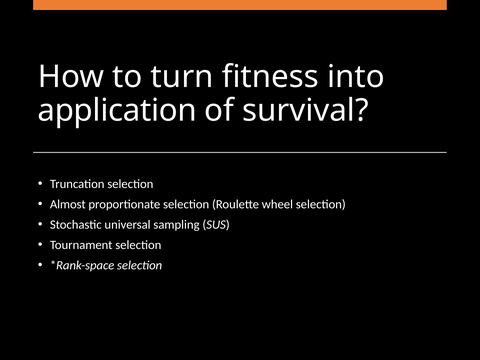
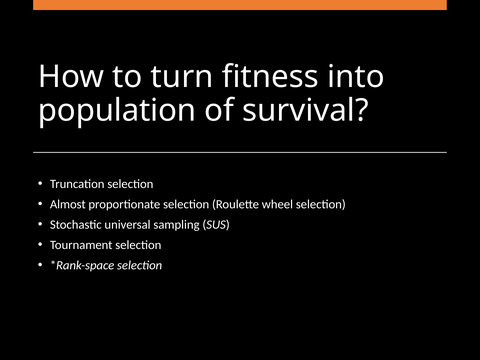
application: application -> population
